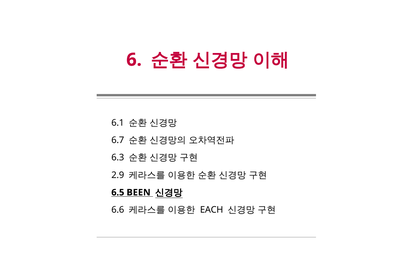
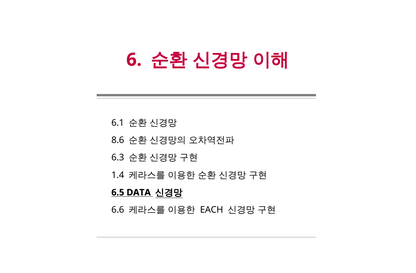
6.7: 6.7 -> 8.6
2.9: 2.9 -> 1.4
BEEN: BEEN -> DATA
